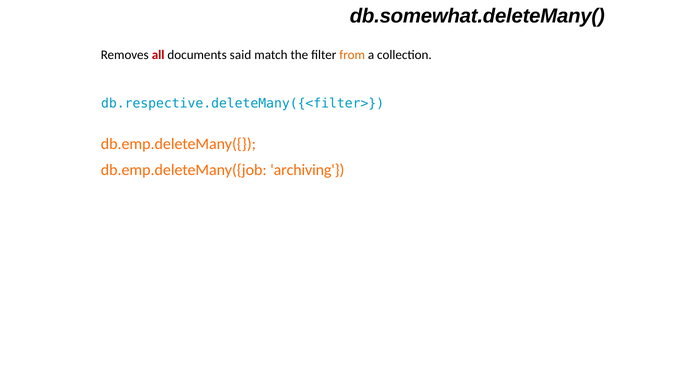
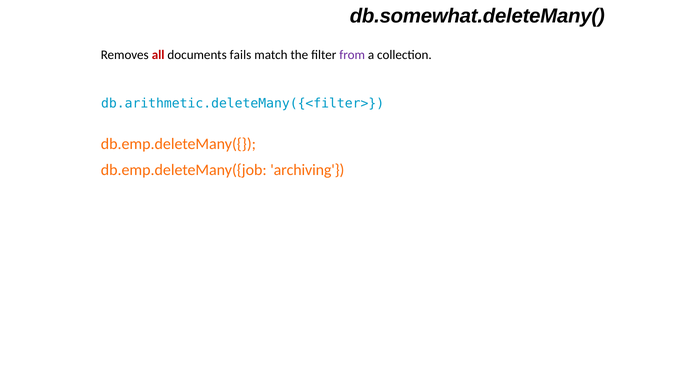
said: said -> fails
from colour: orange -> purple
db.respective.deleteMany({<filter>: db.respective.deleteMany({<filter> -> db.arithmetic.deleteMany({<filter>
